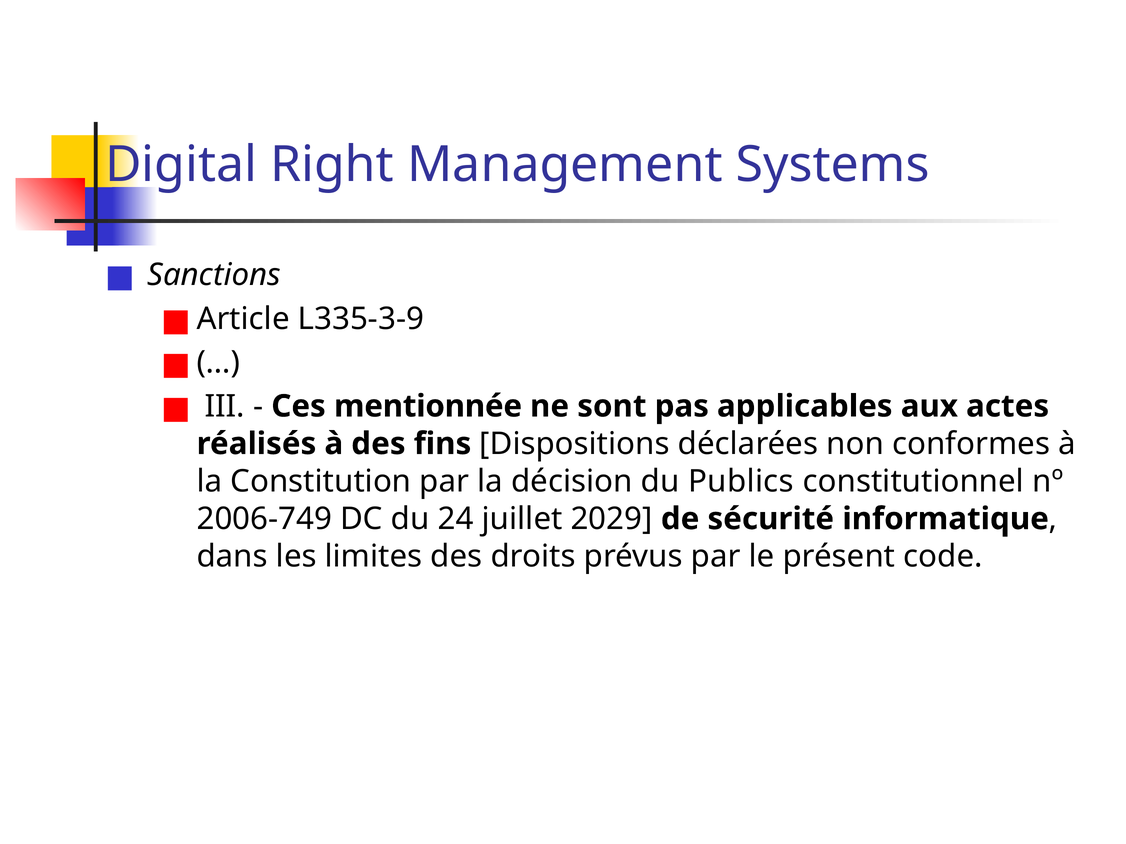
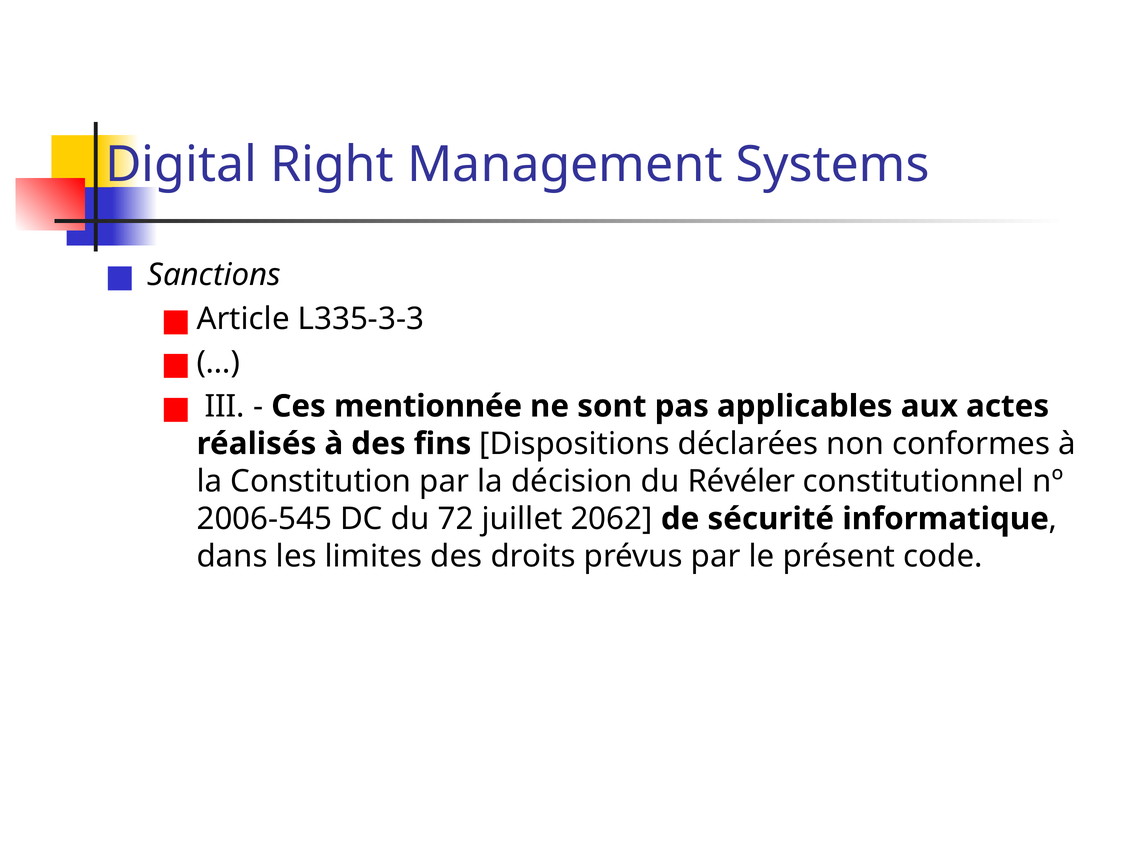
L335-3-9: L335-3-9 -> L335-3-3
Publics: Publics -> Révéler
2006-749: 2006-749 -> 2006-545
24: 24 -> 72
2029: 2029 -> 2062
